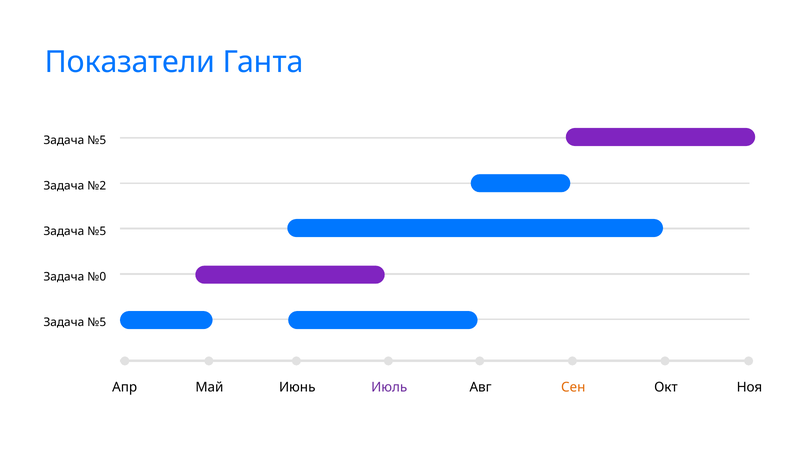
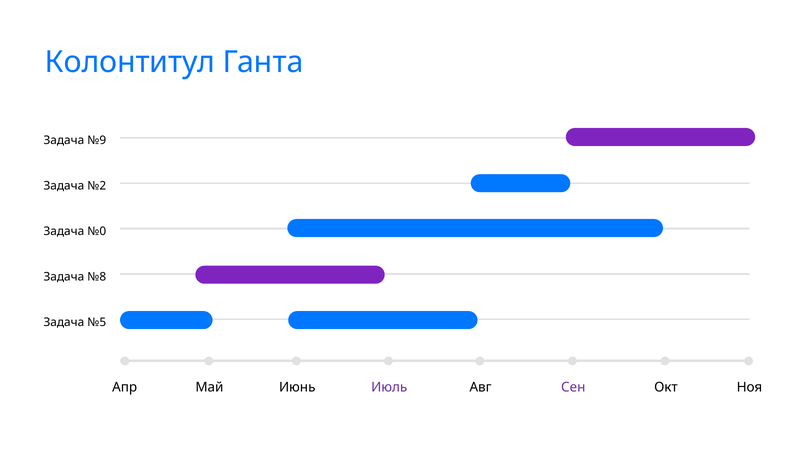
Показатели: Показатели -> Колонтитул
№5 at (97, 140): №5 -> №9
№5 at (97, 231): №5 -> №0
№0: №0 -> №8
Сен colour: orange -> purple
